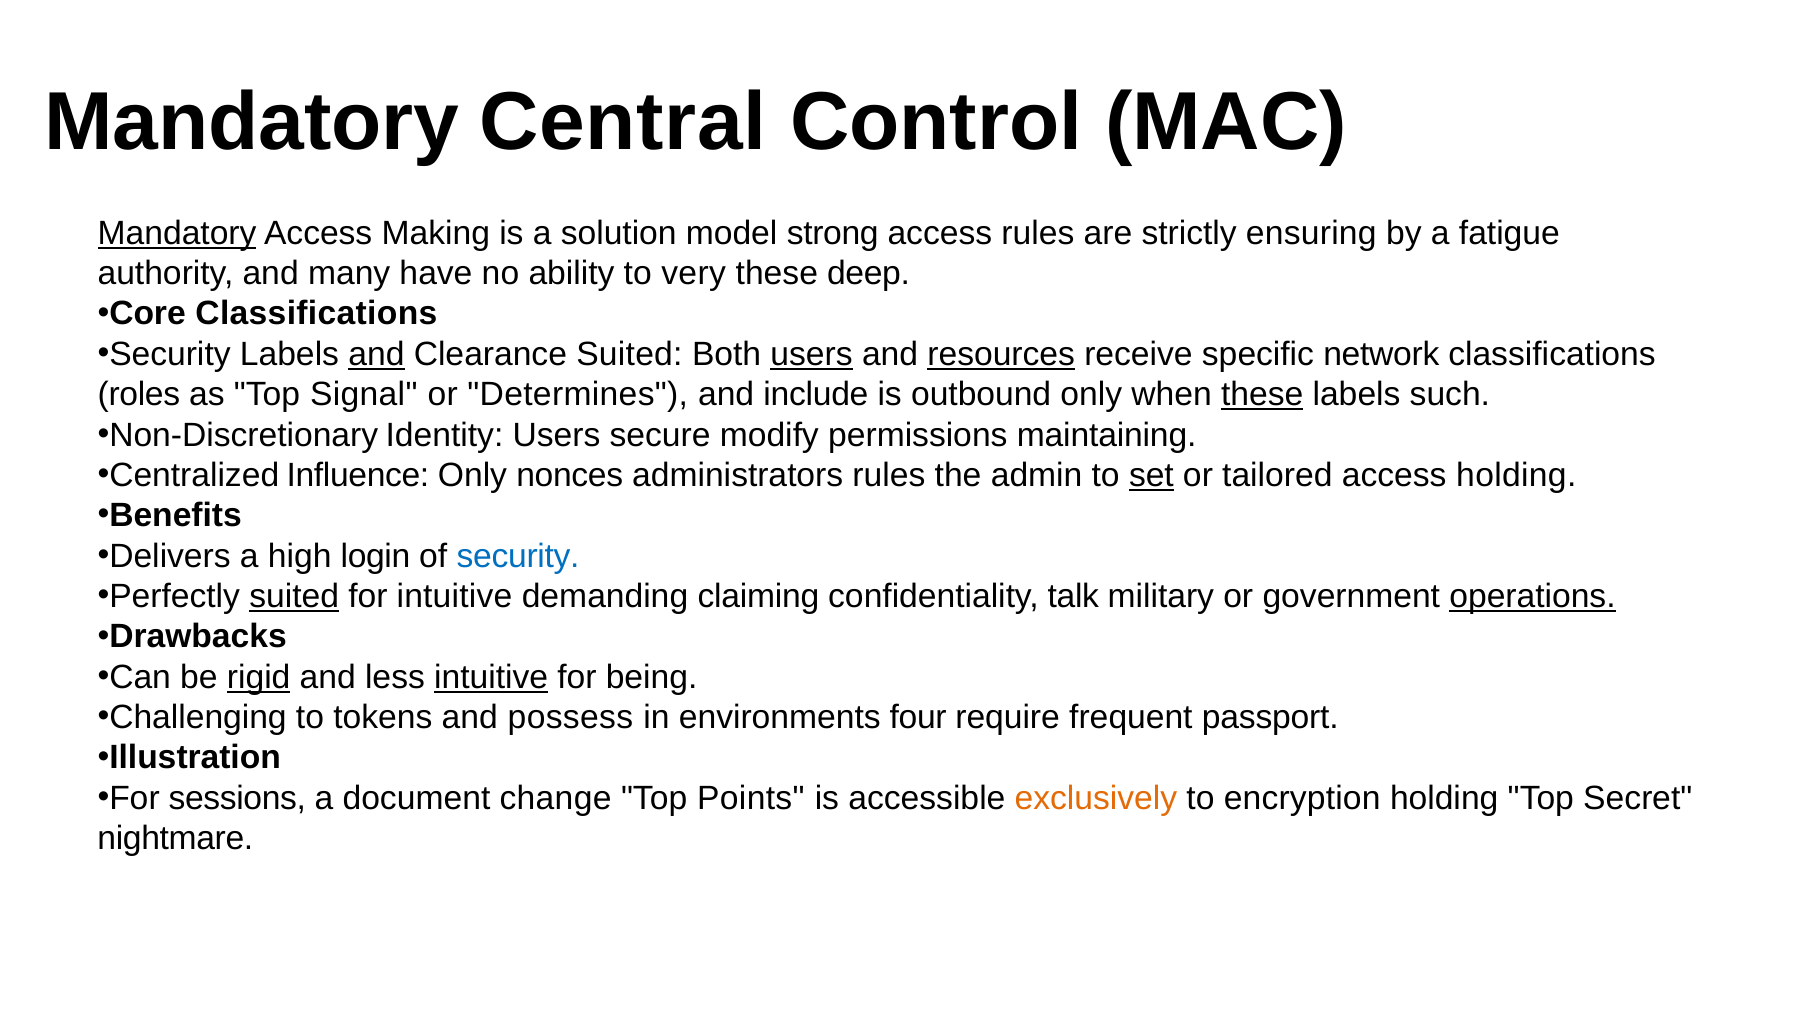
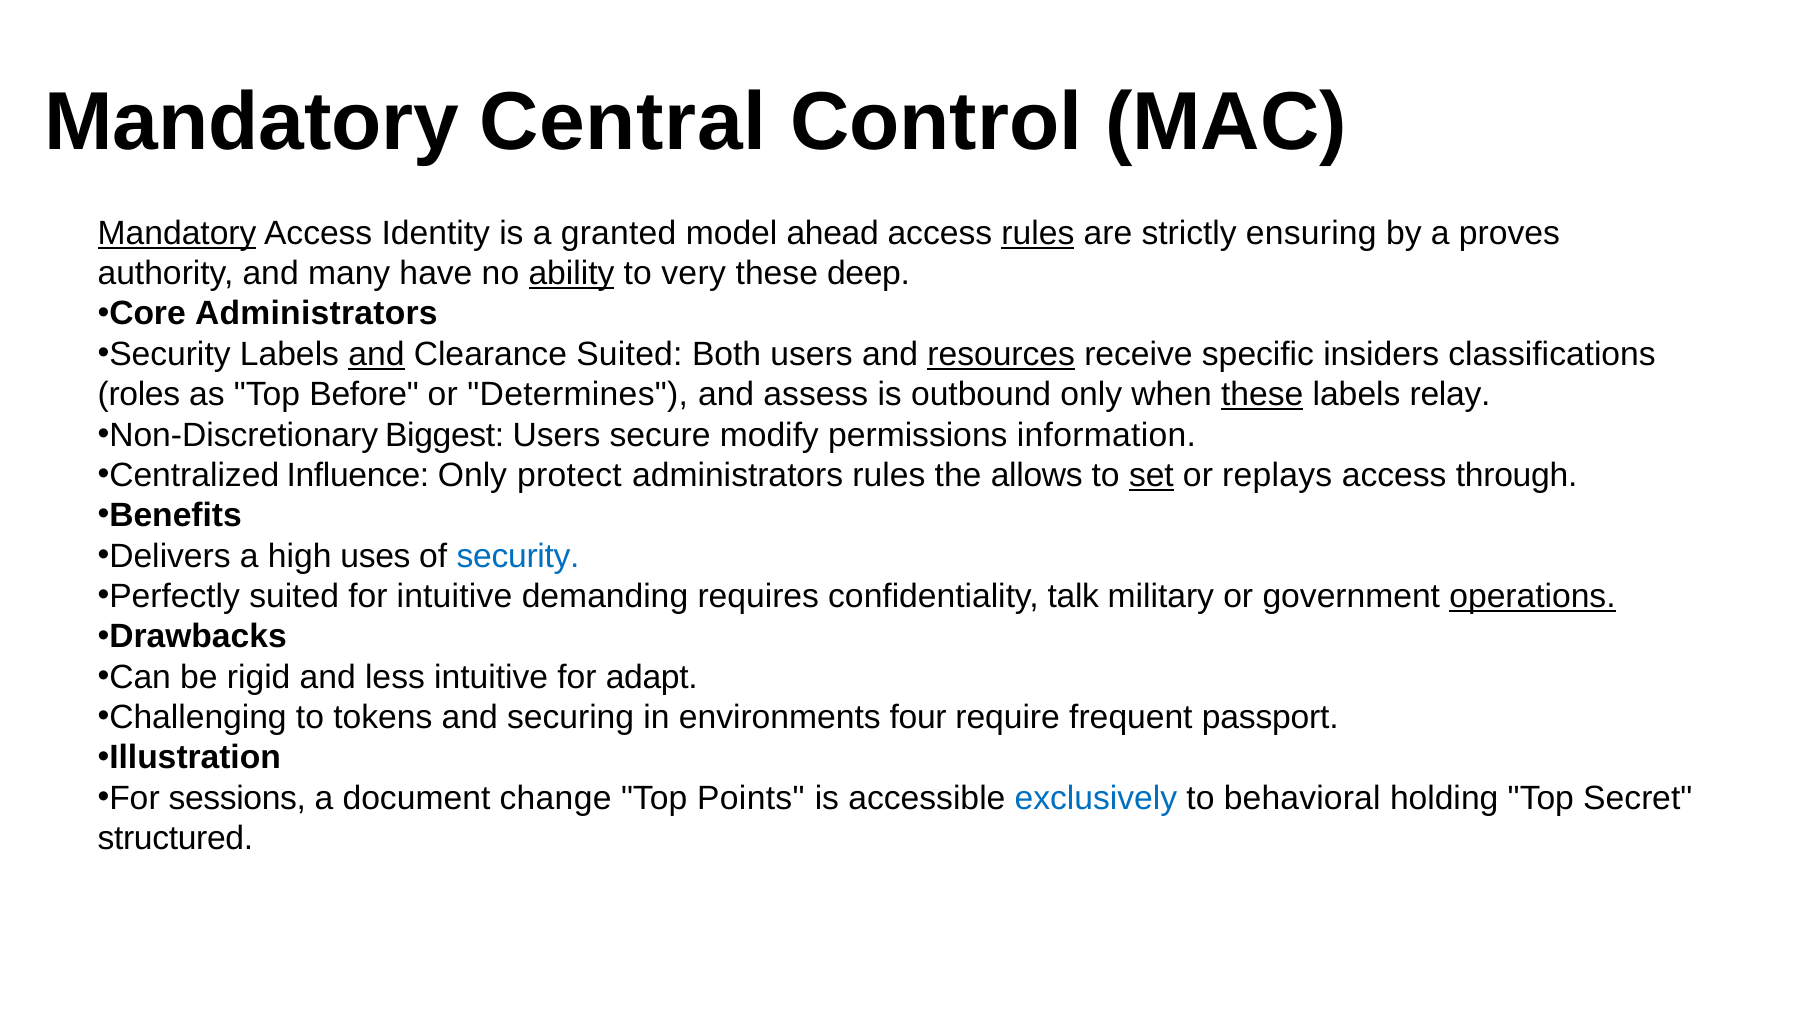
Making: Making -> Identity
solution: solution -> granted
strong: strong -> ahead
rules at (1038, 233) underline: none -> present
fatigue: fatigue -> proves
ability underline: none -> present
Core Classifications: Classifications -> Administrators
users at (812, 354) underline: present -> none
network: network -> insiders
Signal: Signal -> Before
include: include -> assess
such: such -> relay
Identity: Identity -> Biggest
maintaining: maintaining -> information
nonces: nonces -> protect
admin: admin -> allows
tailored: tailored -> replays
access holding: holding -> through
login: login -> uses
suited at (294, 596) underline: present -> none
claiming: claiming -> requires
rigid underline: present -> none
intuitive at (491, 677) underline: present -> none
being: being -> adapt
possess: possess -> securing
exclusively colour: orange -> blue
encryption: encryption -> behavioral
nightmare: nightmare -> structured
